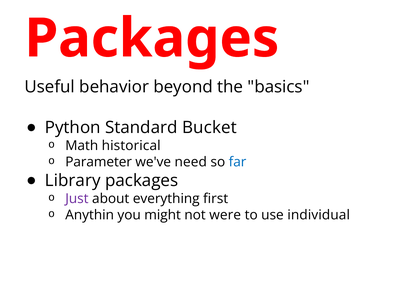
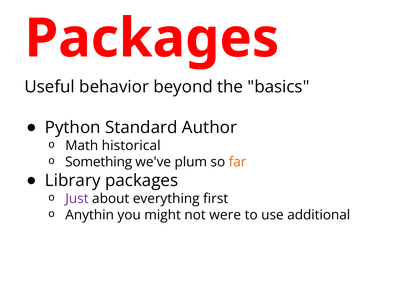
Bucket: Bucket -> Author
Parameter: Parameter -> Something
need: need -> plum
far colour: blue -> orange
individual: individual -> additional
